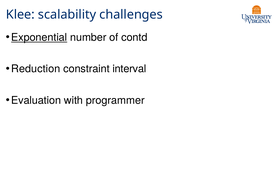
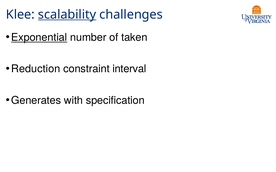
scalability underline: none -> present
contd: contd -> taken
Evaluation: Evaluation -> Generates
programmer: programmer -> specification
